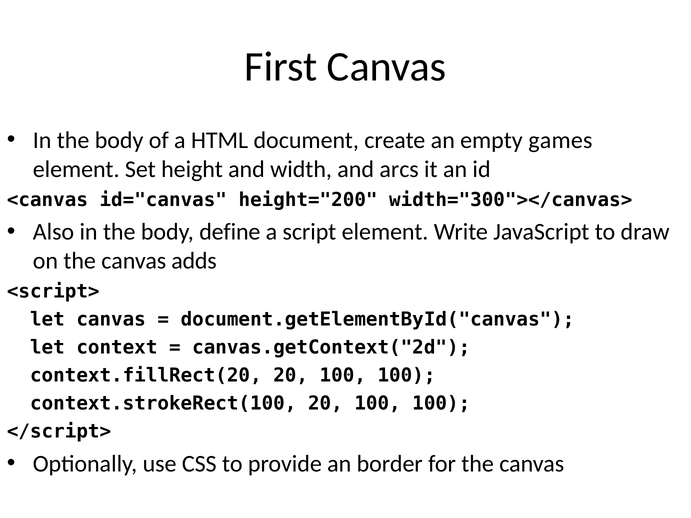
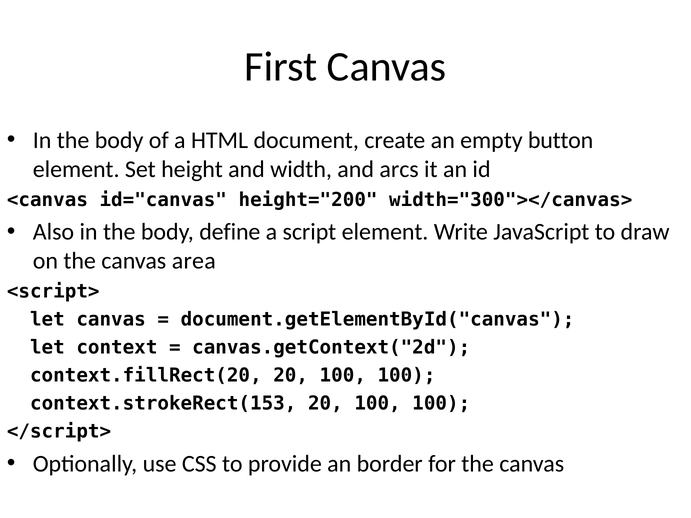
games: games -> button
adds: adds -> area
context.strokeRect(100: context.strokeRect(100 -> context.strokeRect(153
